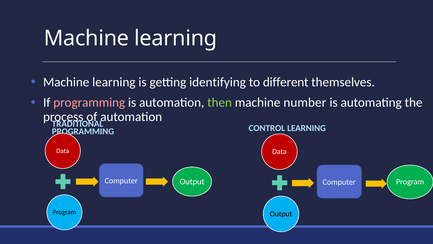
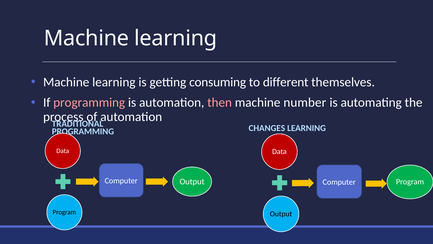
identifying: identifying -> consuming
then colour: light green -> pink
CONTROL: CONTROL -> CHANGES
